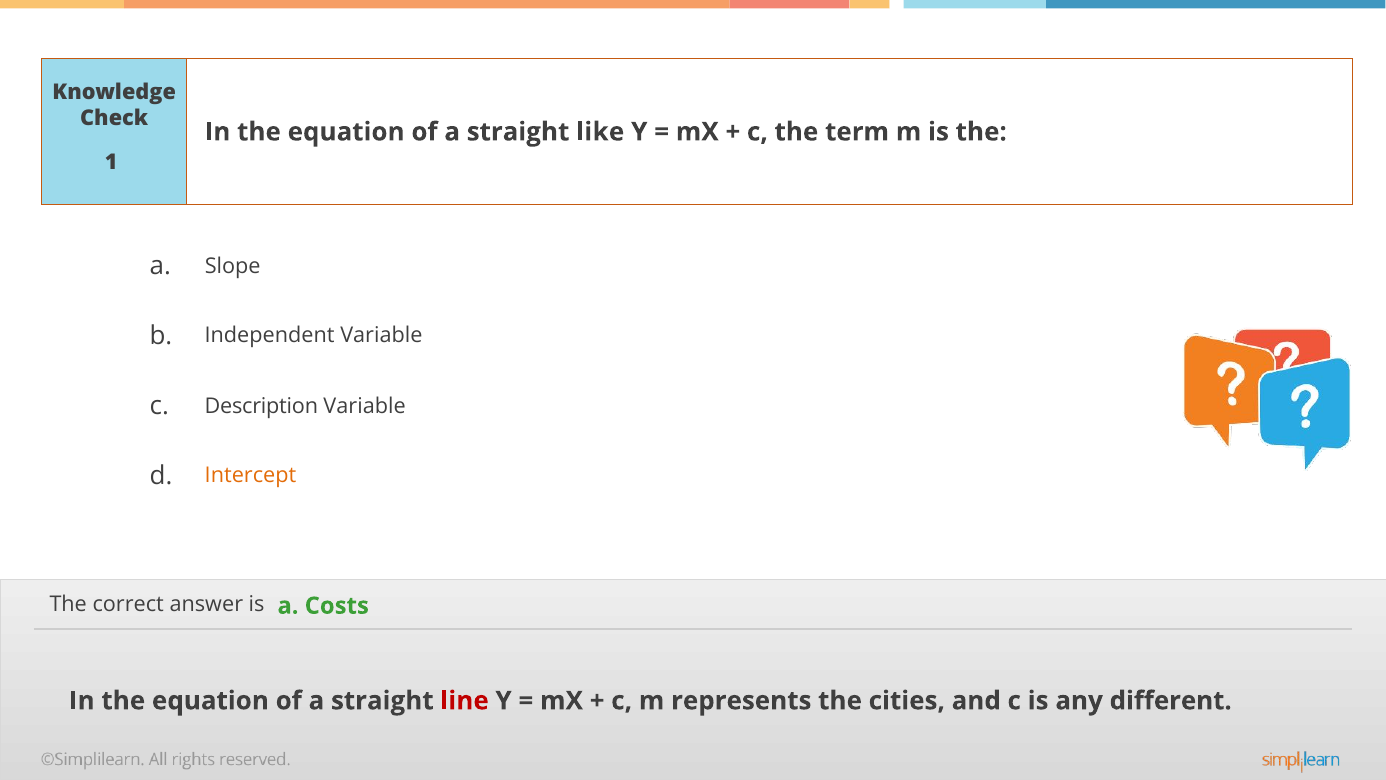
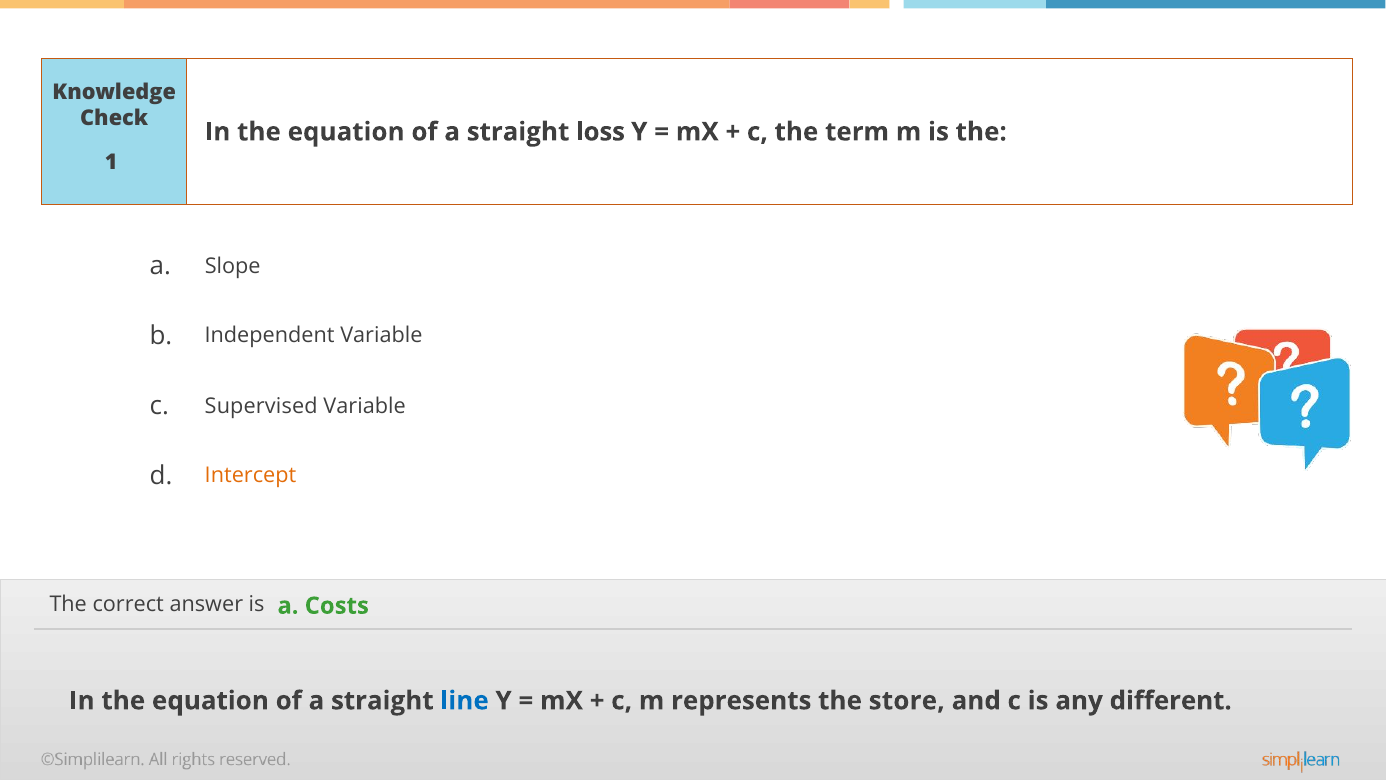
like: like -> loss
Description: Description -> Supervised
line colour: red -> blue
cities: cities -> store
